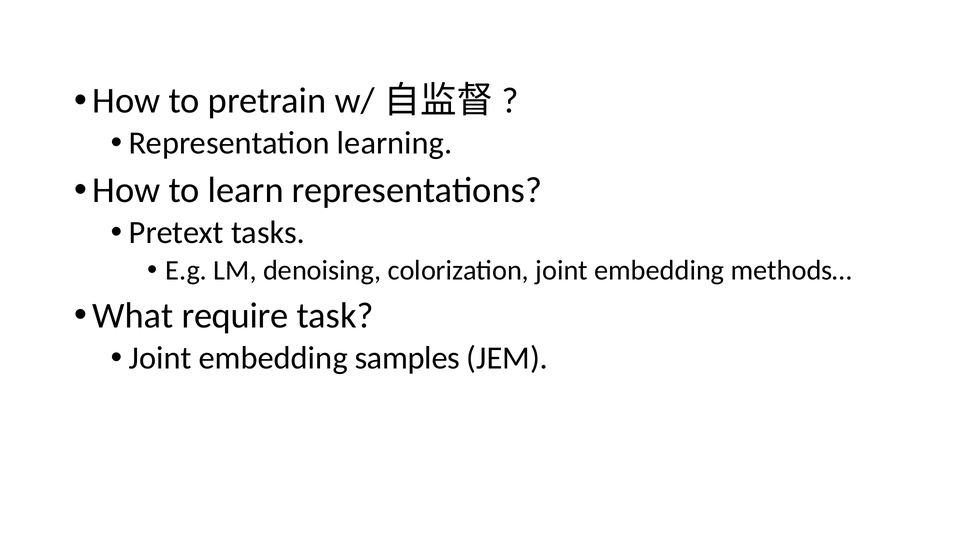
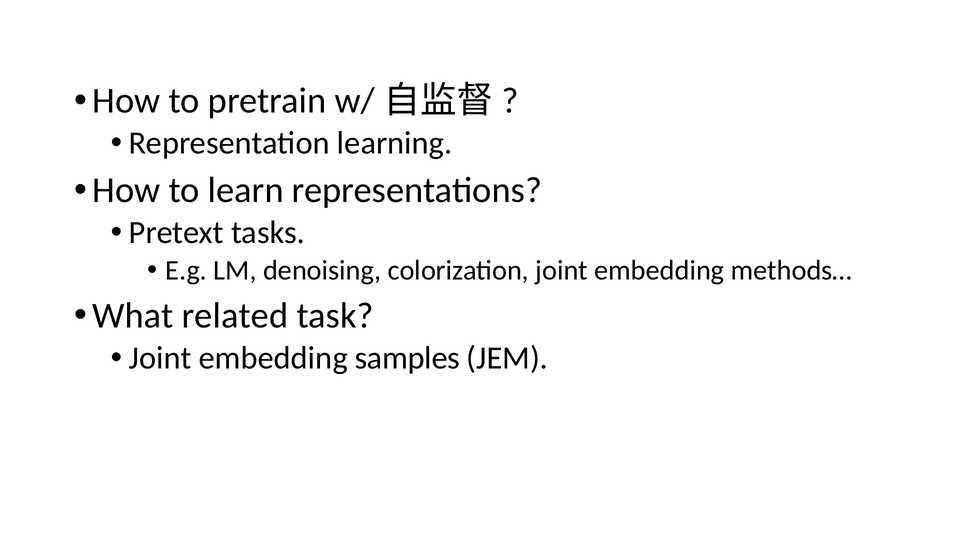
require: require -> related
